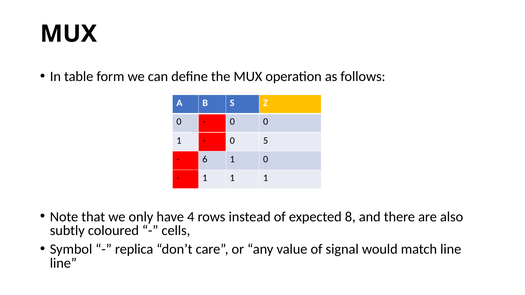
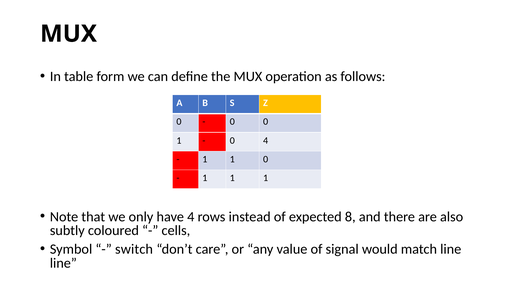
0 5: 5 -> 4
6 at (205, 159): 6 -> 1
replica: replica -> switch
